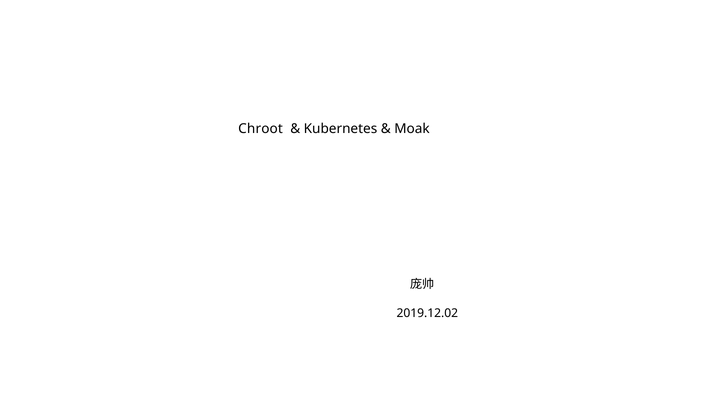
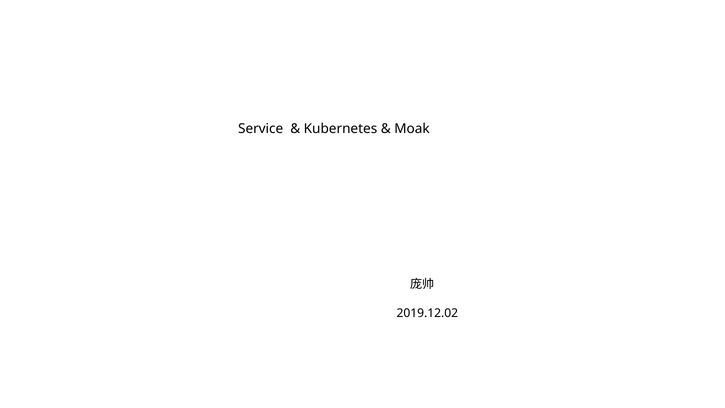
Chroot: Chroot -> Service
